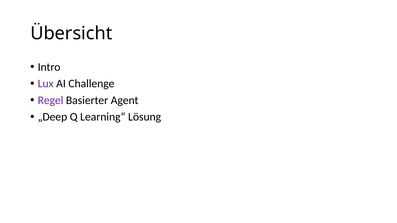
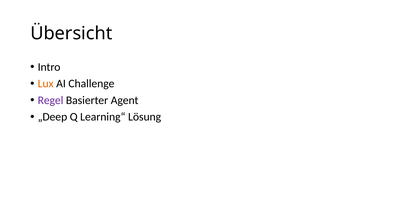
Lux colour: purple -> orange
